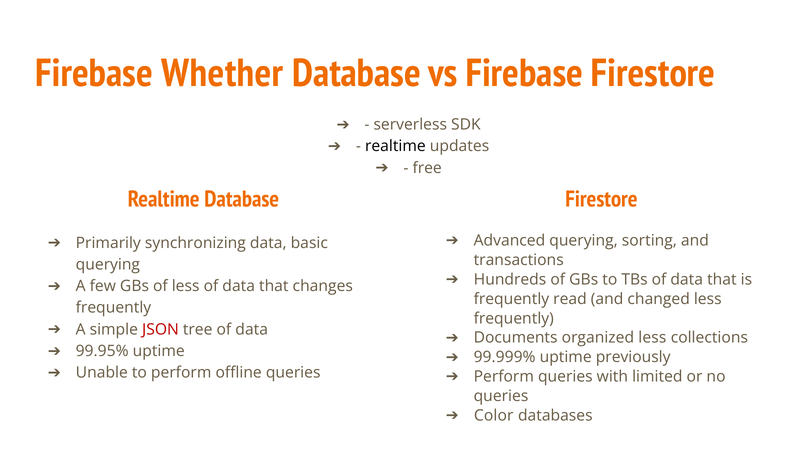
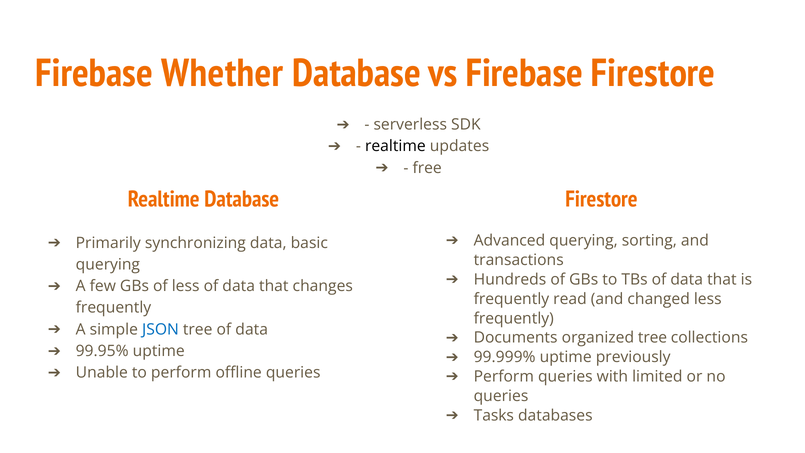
JSON colour: red -> blue
organized less: less -> tree
Color: Color -> Tasks
